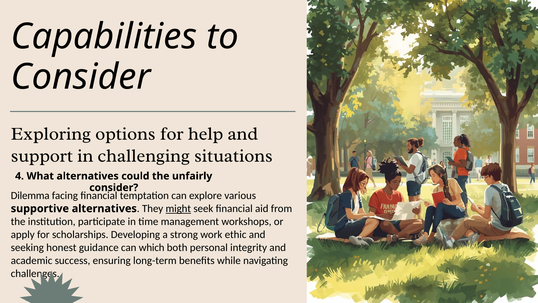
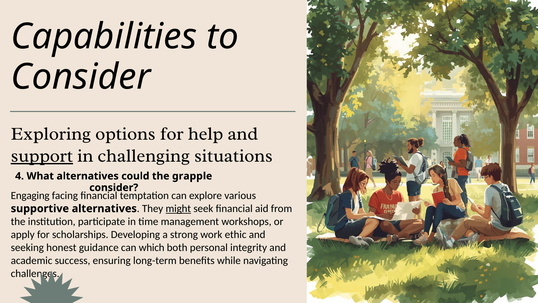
support underline: none -> present
unfairly: unfairly -> grapple
Dilemma: Dilemma -> Engaging
